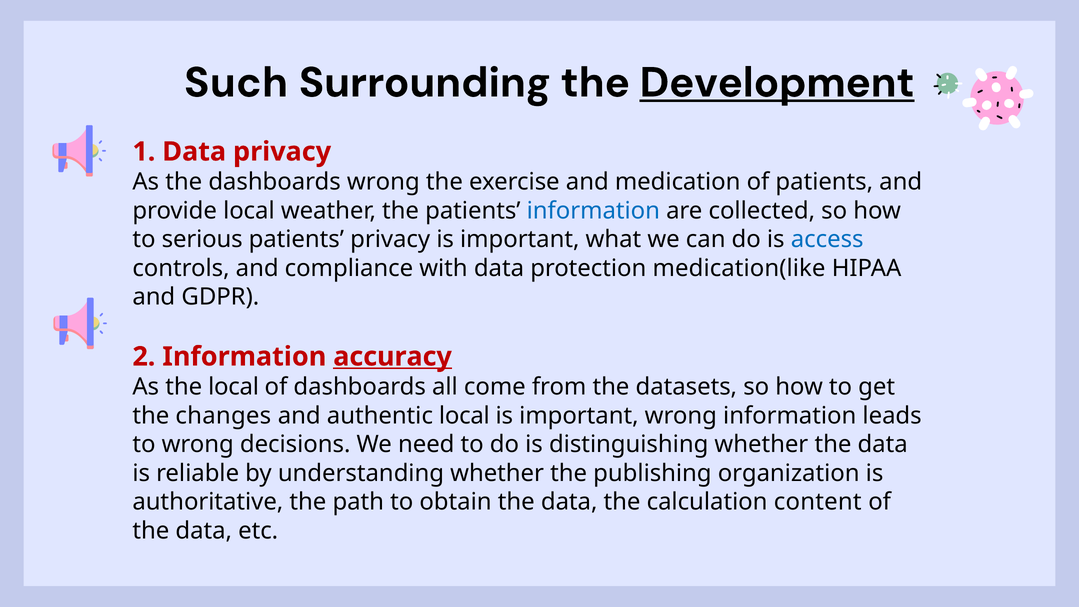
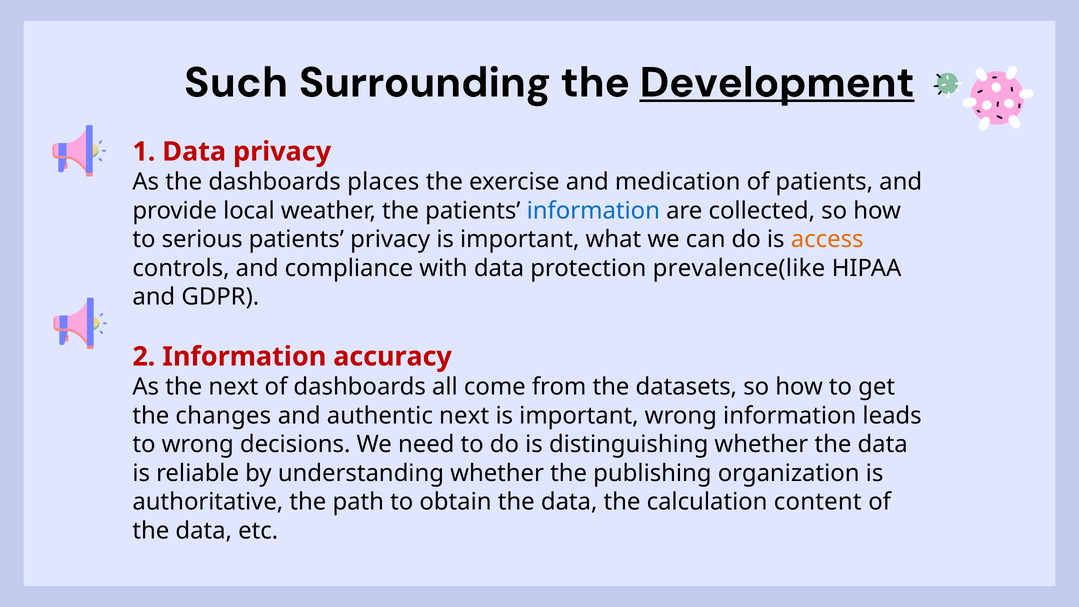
dashboards wrong: wrong -> places
access colour: blue -> orange
medication(like: medication(like -> prevalence(like
accuracy underline: present -> none
the local: local -> next
authentic local: local -> next
